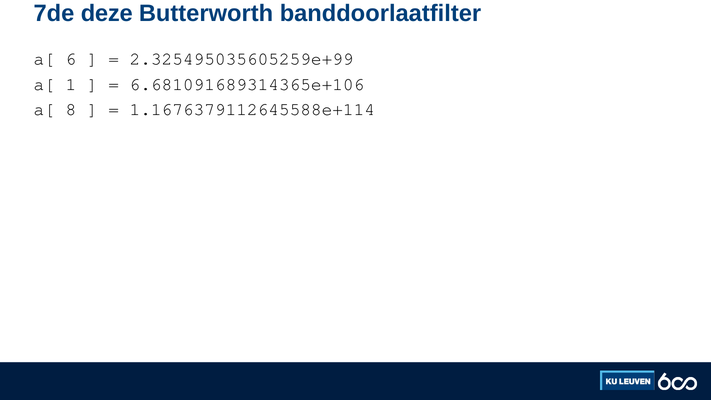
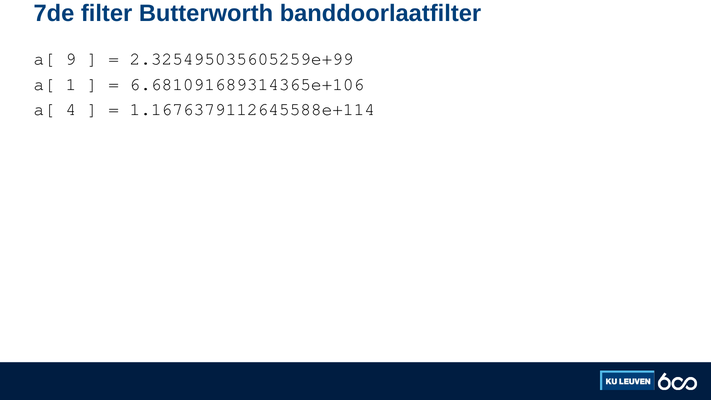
deze: deze -> filter
6: 6 -> 9
8: 8 -> 4
